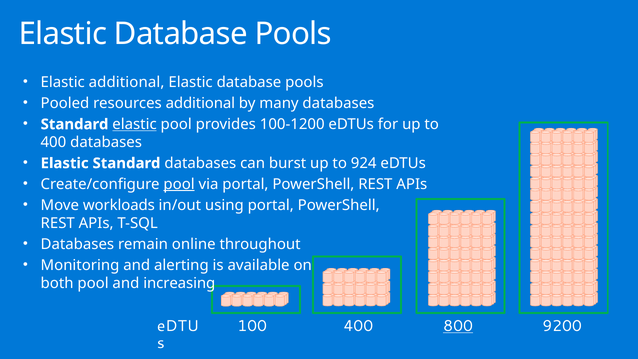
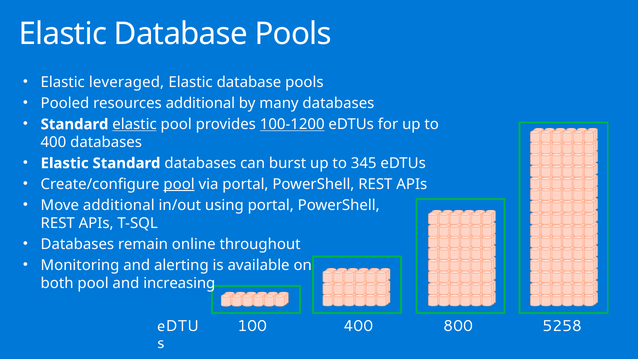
Elastic additional: additional -> leveraged
100-1200 underline: none -> present
924: 924 -> 345
Move workloads: workloads -> additional
800 underline: present -> none
9200: 9200 -> 5258
